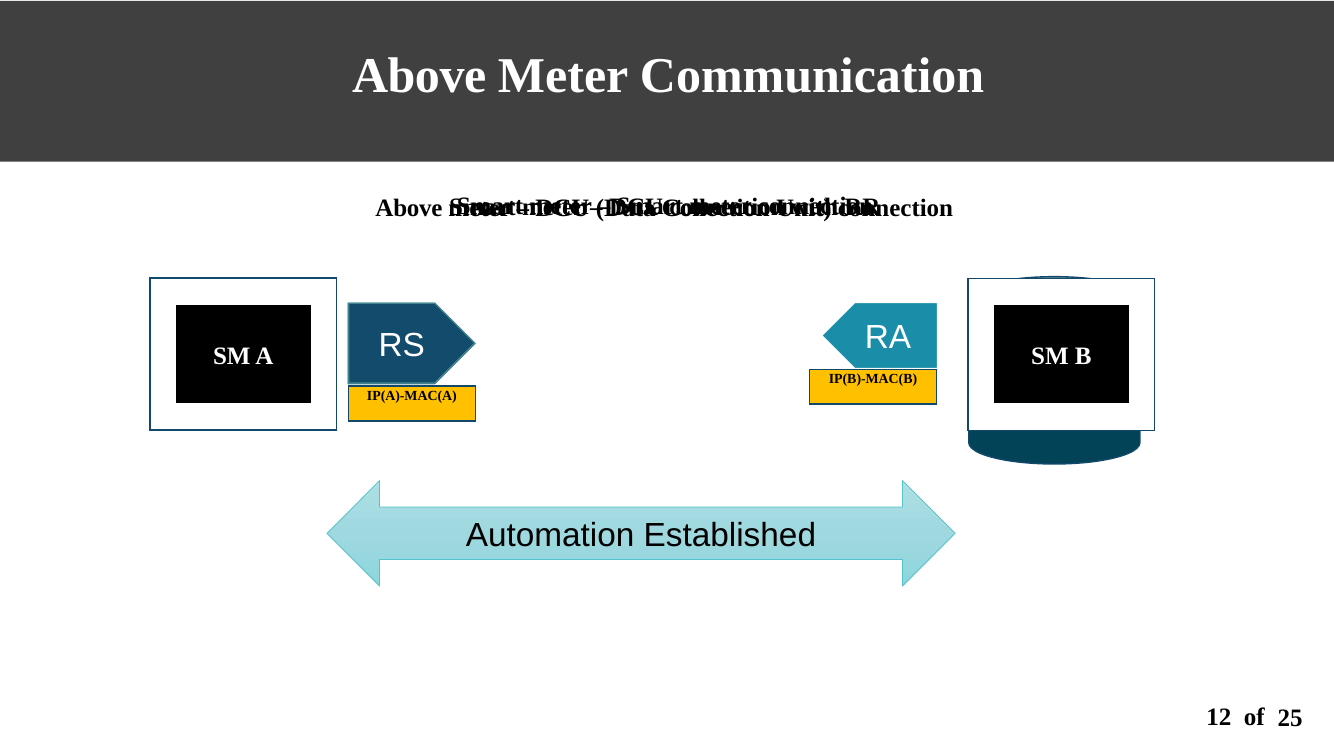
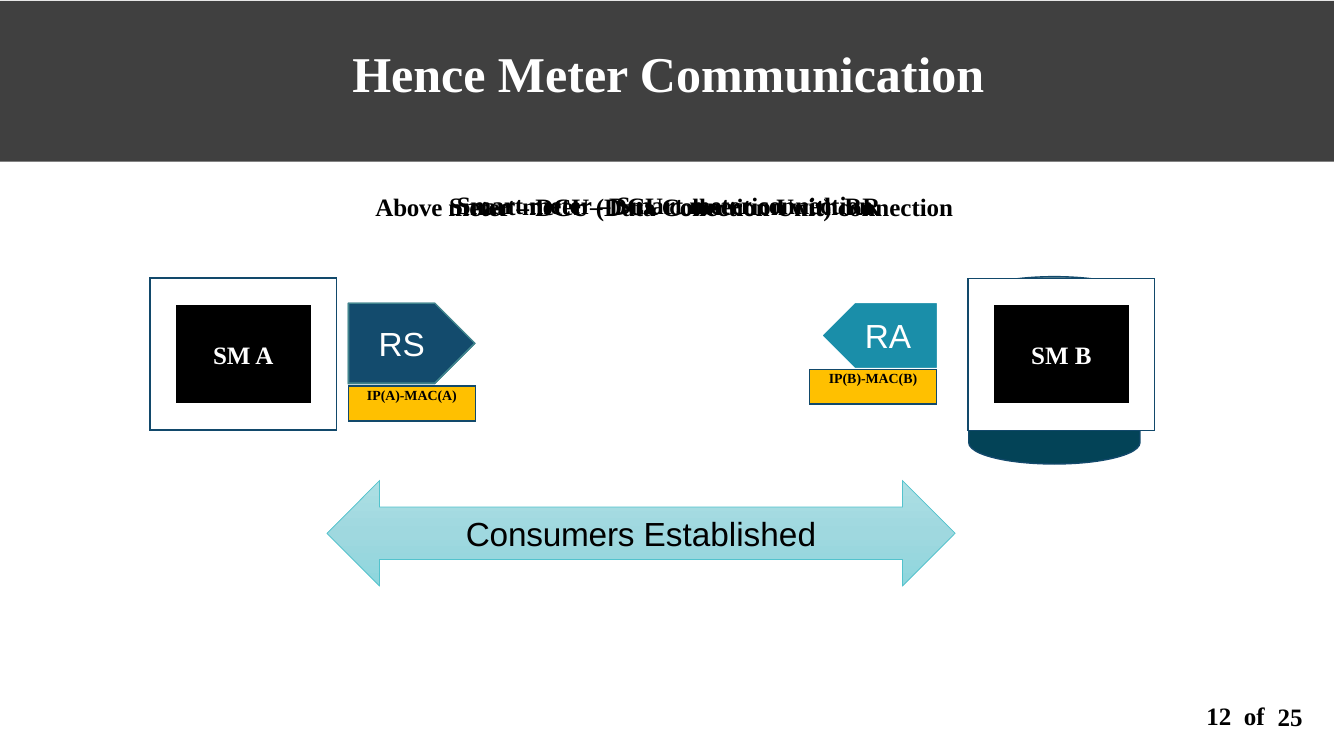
Above at (419, 76): Above -> Hence
Automation: Automation -> Consumers
